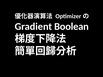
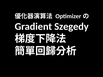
Boolean: Boolean -> Szegedy
